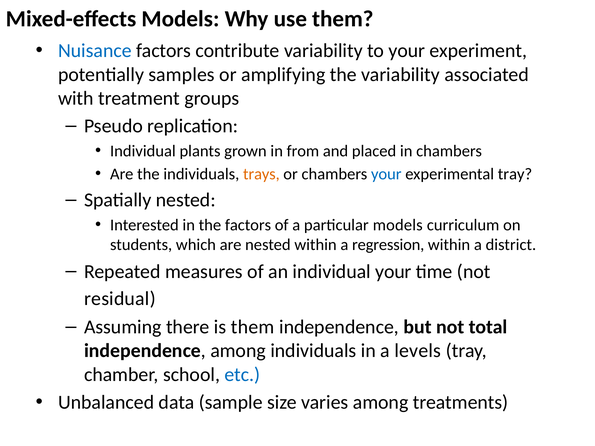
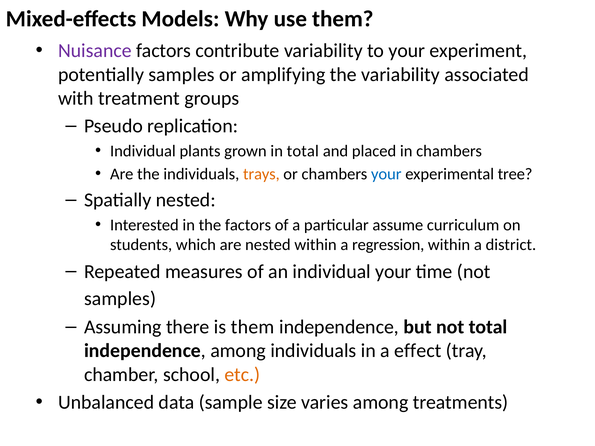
Nuisance colour: blue -> purple
in from: from -> total
experimental tray: tray -> tree
particular models: models -> assume
residual at (120, 299): residual -> samples
levels: levels -> effect
etc colour: blue -> orange
